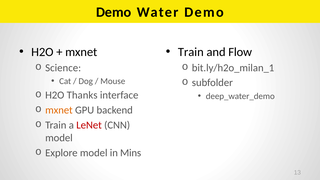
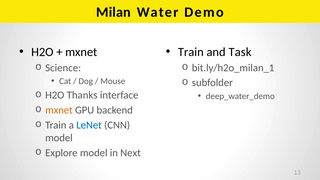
Demo at (114, 12): Demo -> Milan
Flow: Flow -> Task
LeNet colour: red -> blue
Mins: Mins -> Next
